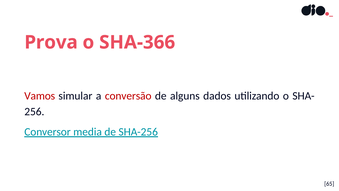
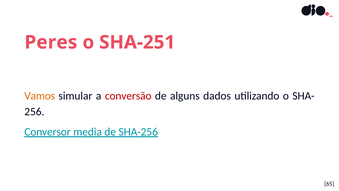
Prova: Prova -> Peres
SHA-366: SHA-366 -> SHA-251
Vamos colour: red -> orange
